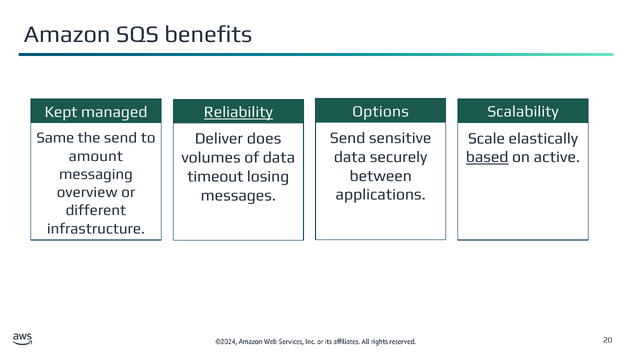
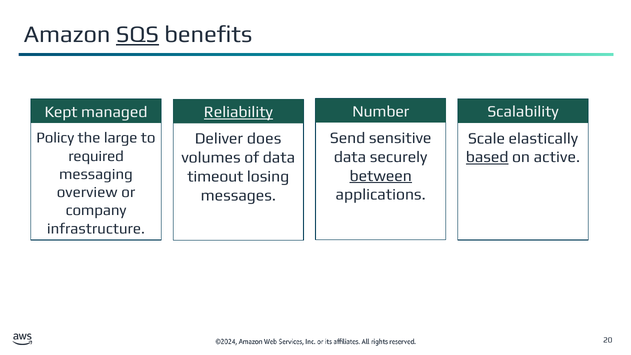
SQS underline: none -> present
Options: Options -> Number
Same: Same -> Policy
the send: send -> large
amount: amount -> required
between underline: none -> present
different: different -> company
